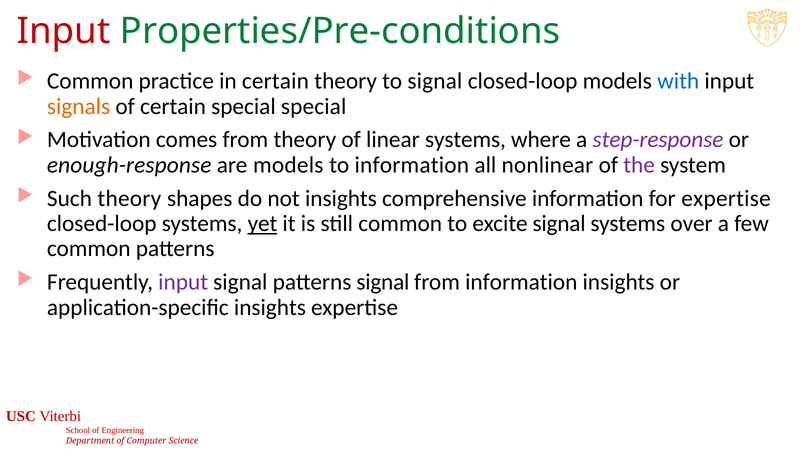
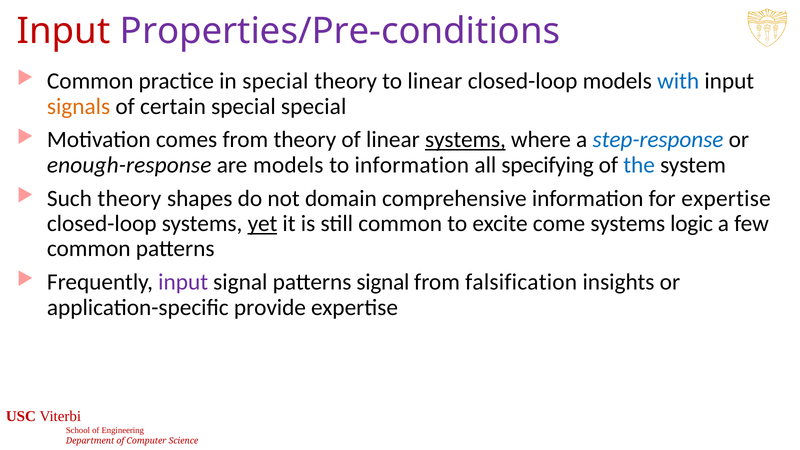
Properties/Pre-conditions colour: green -> purple
in certain: certain -> special
to signal: signal -> linear
systems at (465, 140) underline: none -> present
step-response colour: purple -> blue
nonlinear: nonlinear -> specifying
the colour: purple -> blue
not insights: insights -> domain
excite signal: signal -> come
over: over -> logic
from information: information -> falsification
application-specific insights: insights -> provide
